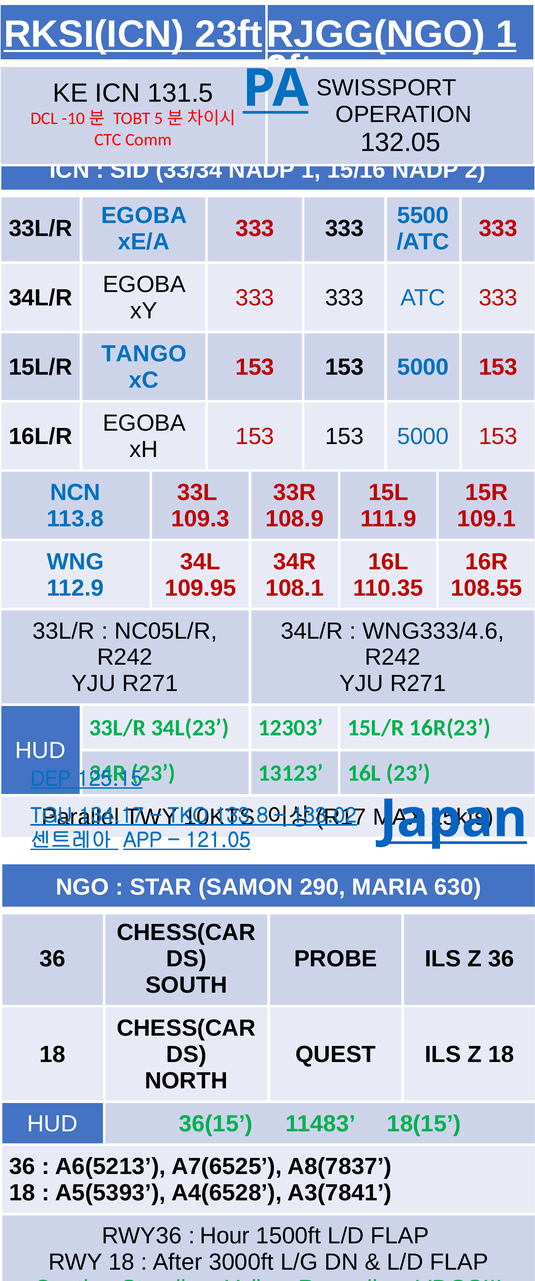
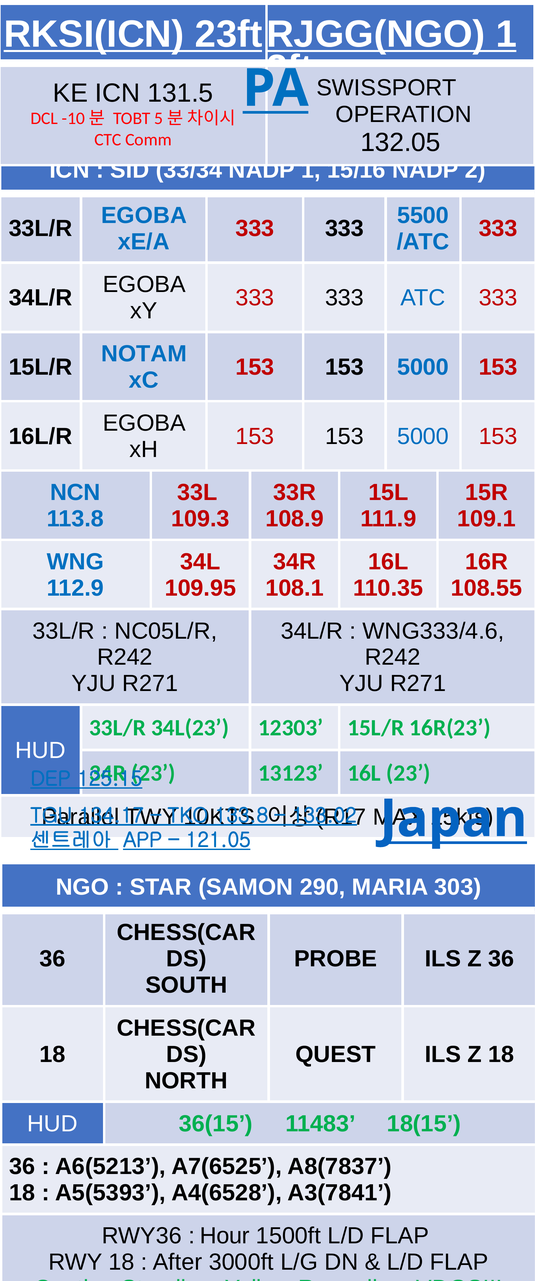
TANGO: TANGO -> NOTAM
630: 630 -> 303
